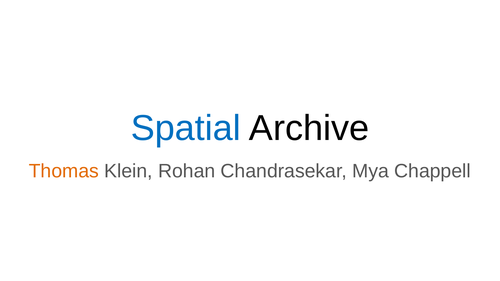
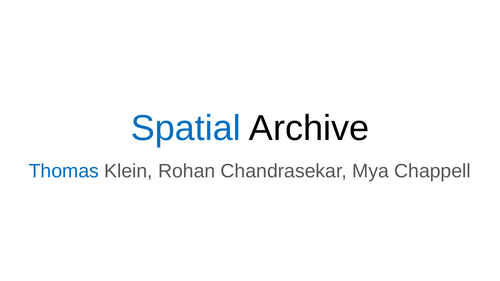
Thomas colour: orange -> blue
